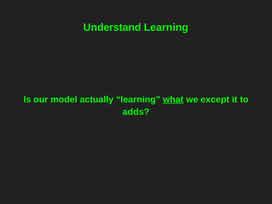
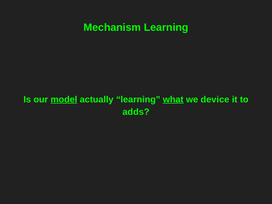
Understand: Understand -> Mechanism
model underline: none -> present
except: except -> device
